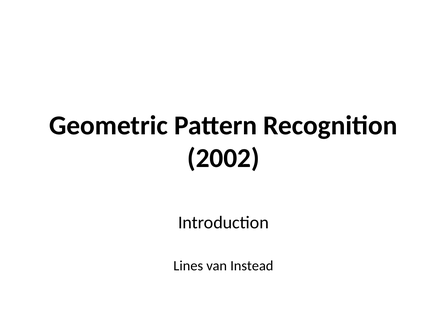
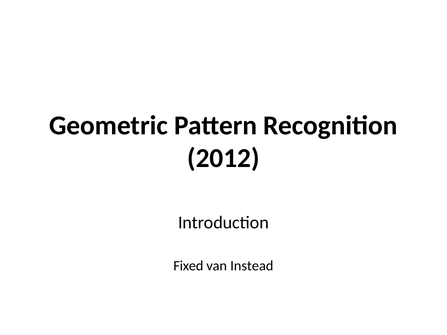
2002: 2002 -> 2012
Lines: Lines -> Fixed
